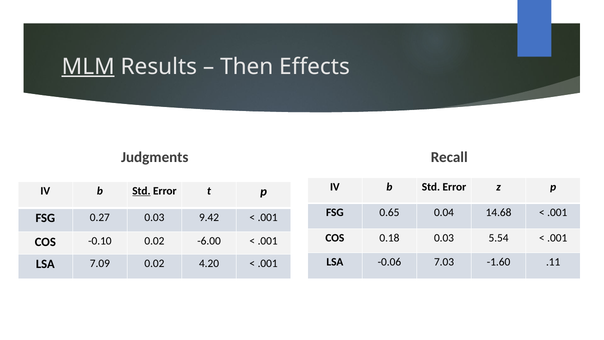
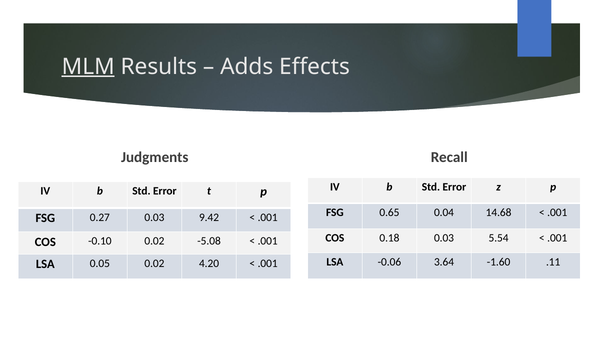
Then: Then -> Adds
Std at (141, 191) underline: present -> none
-6.00: -6.00 -> -5.08
7.03: 7.03 -> 3.64
7.09: 7.09 -> 0.05
